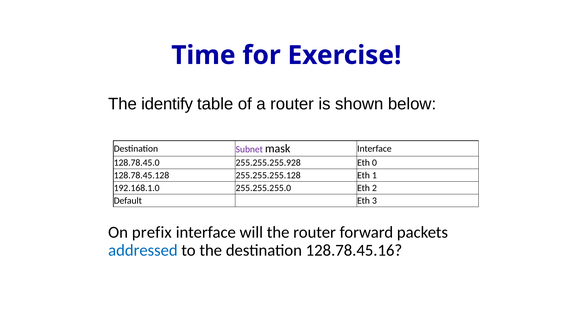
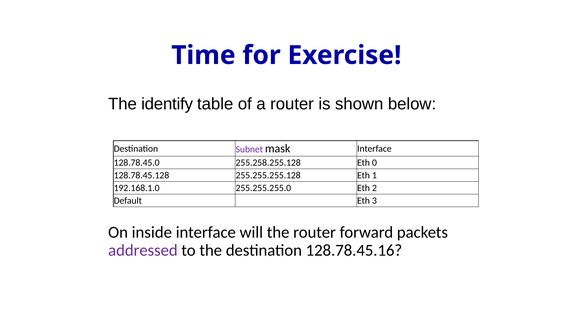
255.255.255.928: 255.255.255.928 -> 255.258.255.128
prefix: prefix -> inside
addressed colour: blue -> purple
